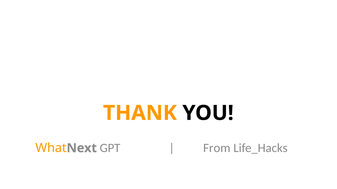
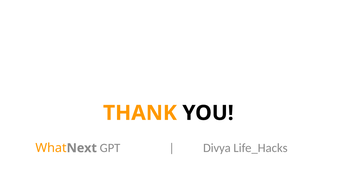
From: From -> Divya
